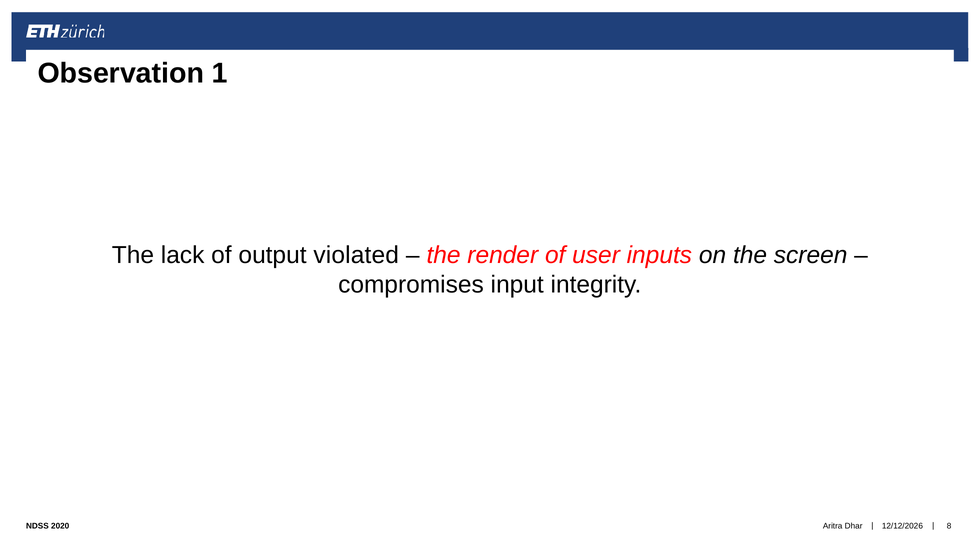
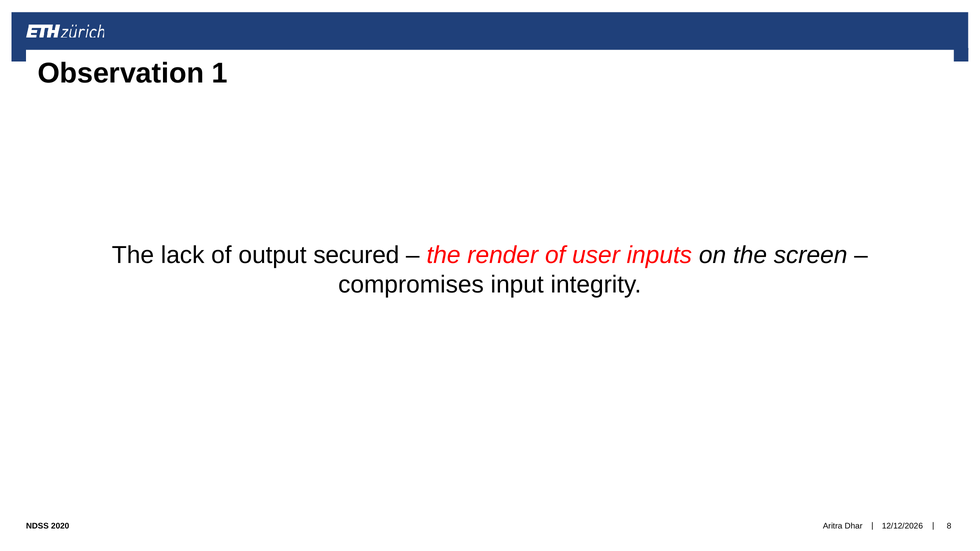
violated: violated -> secured
